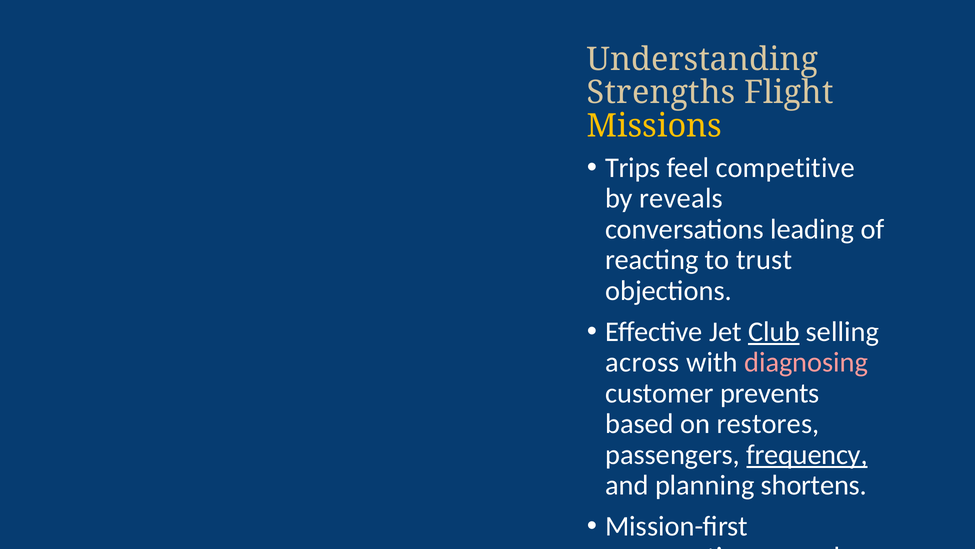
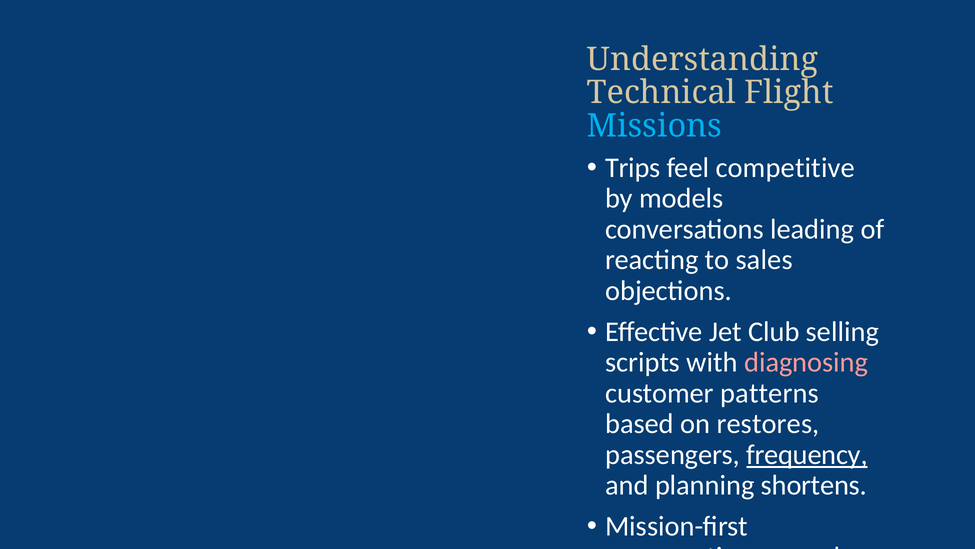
Strengths: Strengths -> Technical
Missions colour: yellow -> light blue
by reveals: reveals -> models
to trust: trust -> sales
Club underline: present -> none
across: across -> scripts
prevents: prevents -> patterns
